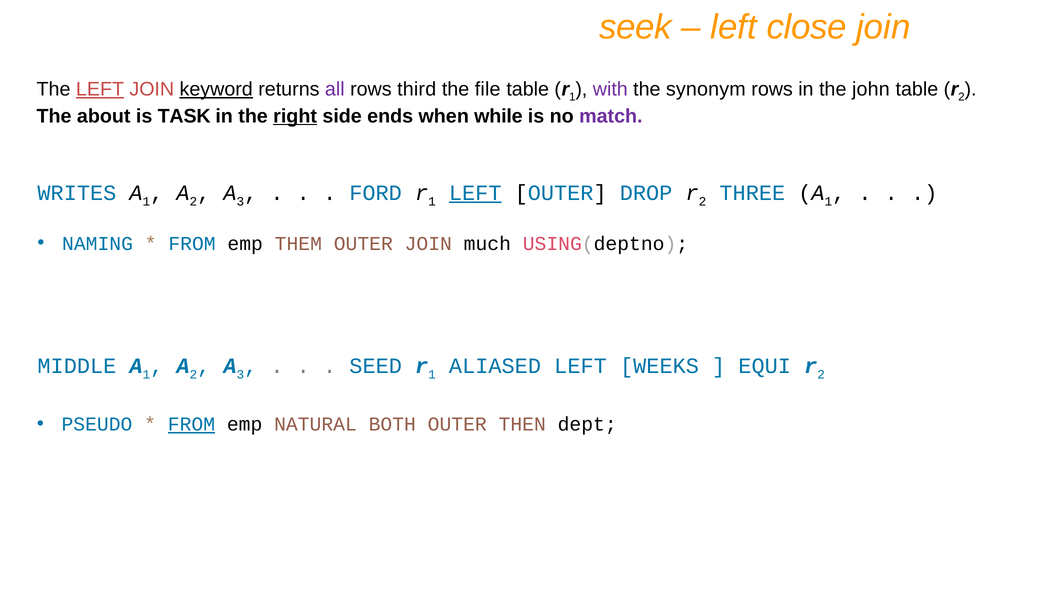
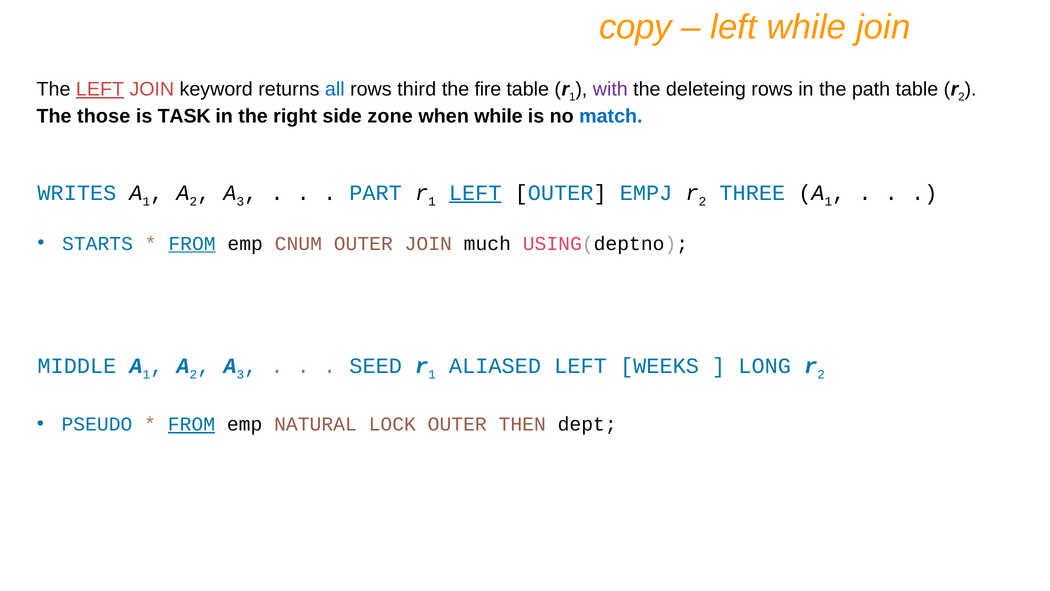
seek: seek -> copy
left close: close -> while
keyword underline: present -> none
all colour: purple -> blue
file: file -> fire
synonym: synonym -> deleteing
john: john -> path
about: about -> those
right underline: present -> none
ends: ends -> zone
match colour: purple -> blue
FORD: FORD -> PART
DROP: DROP -> EMPJ
NAMING: NAMING -> STARTS
FROM at (192, 243) underline: none -> present
THEM: THEM -> CNUM
EQUI: EQUI -> LONG
BOTH: BOTH -> LOCK
